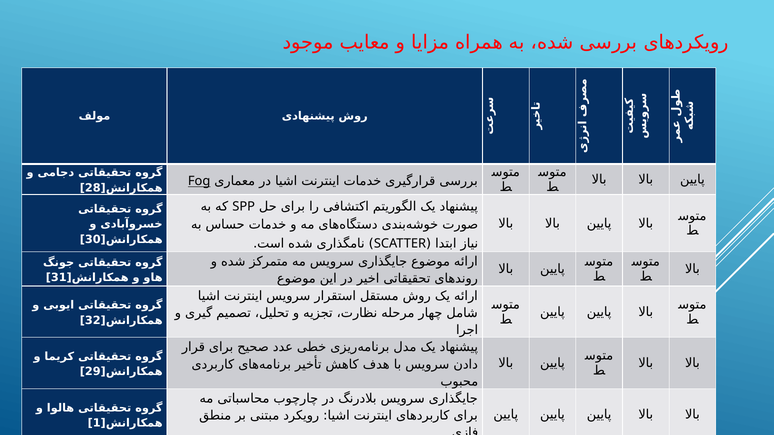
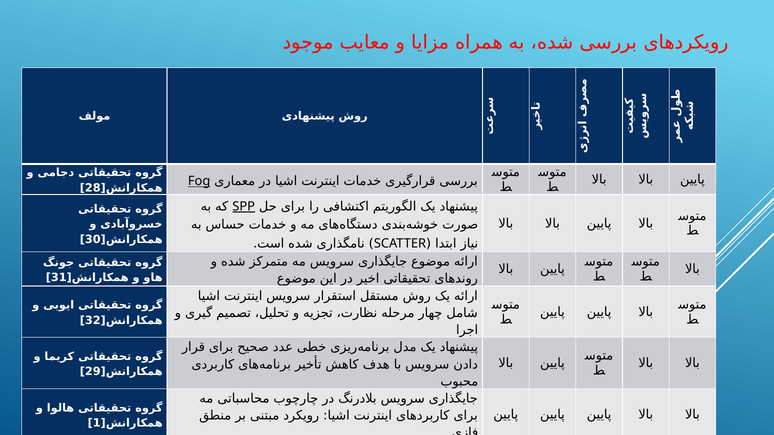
SPP underline: none -> present
